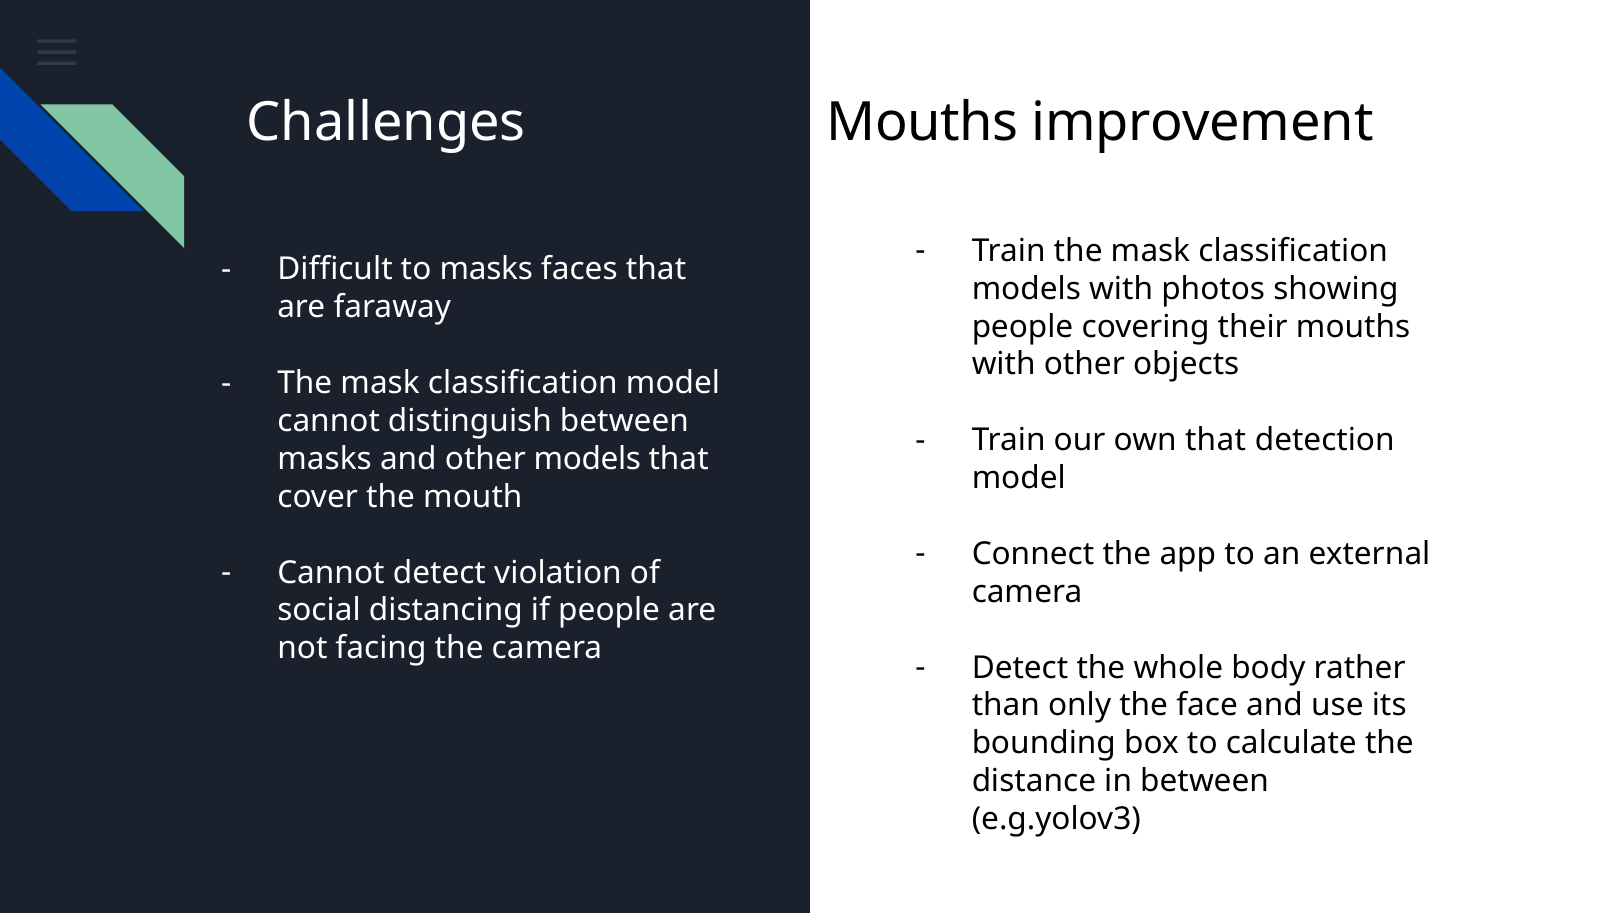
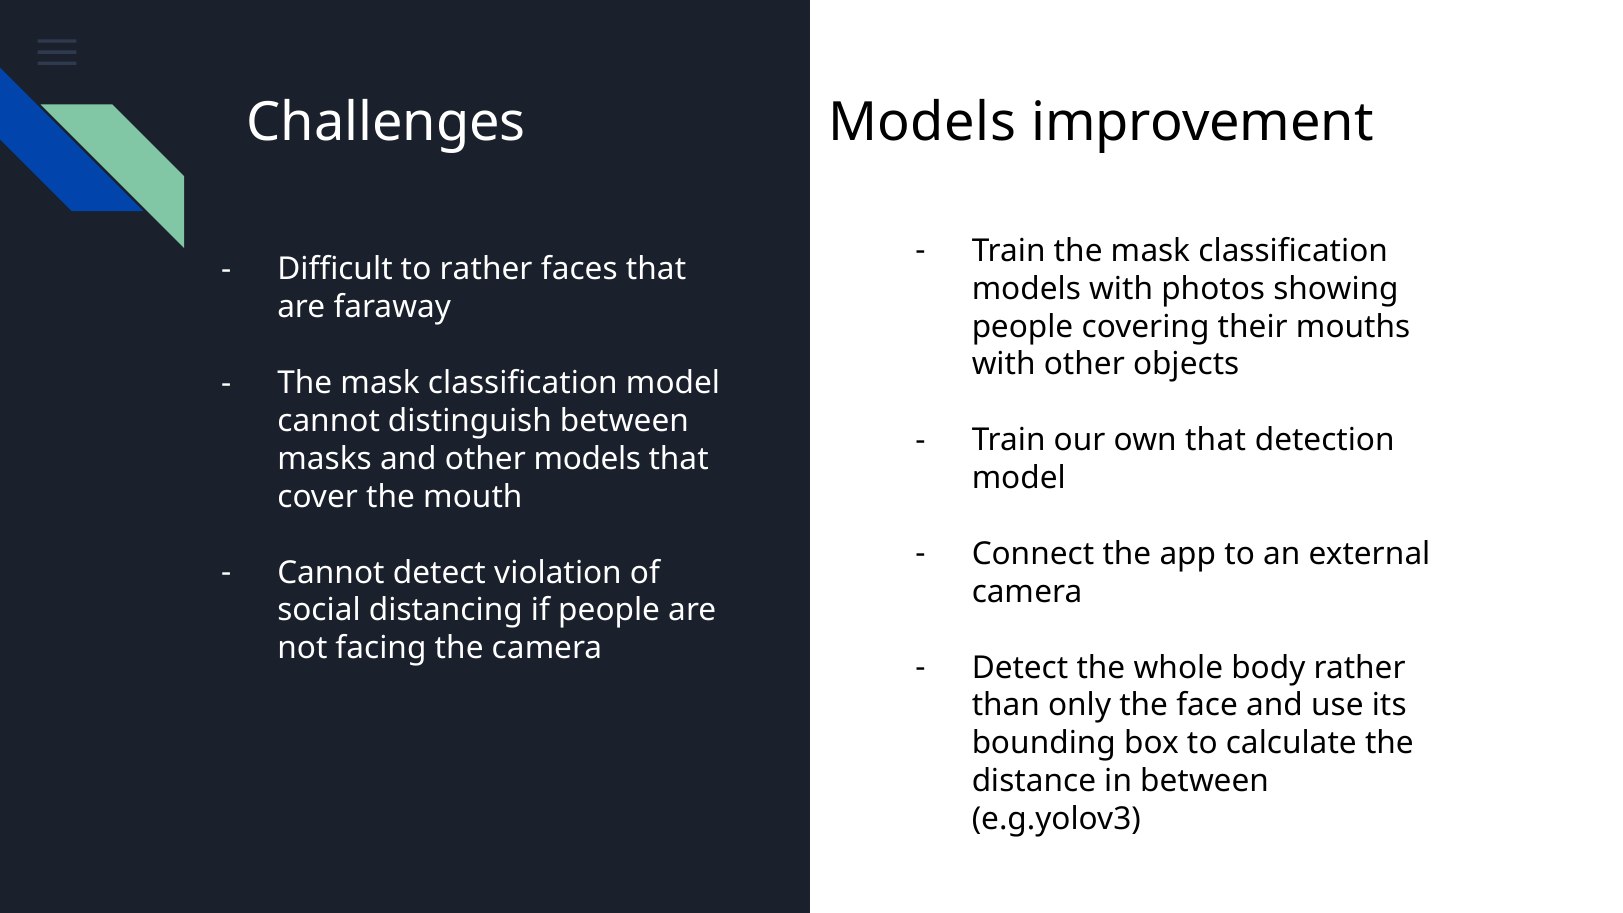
Challenges Mouths: Mouths -> Models
to masks: masks -> rather
